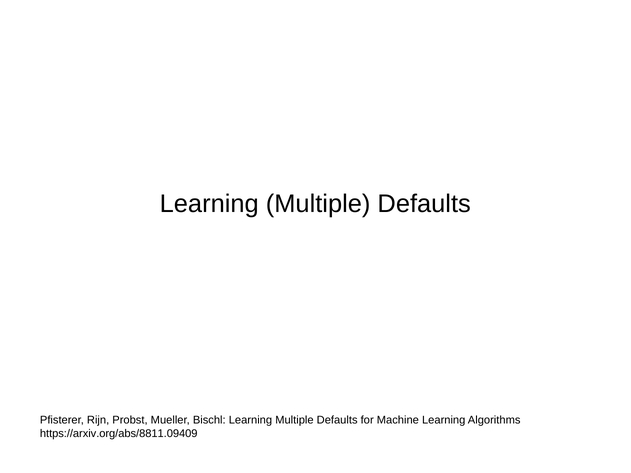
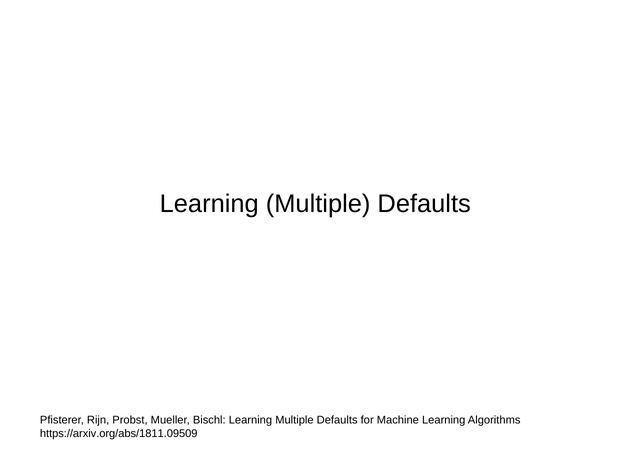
https://arxiv.org/abs/8811.09409: https://arxiv.org/abs/8811.09409 -> https://arxiv.org/abs/1811.09509
